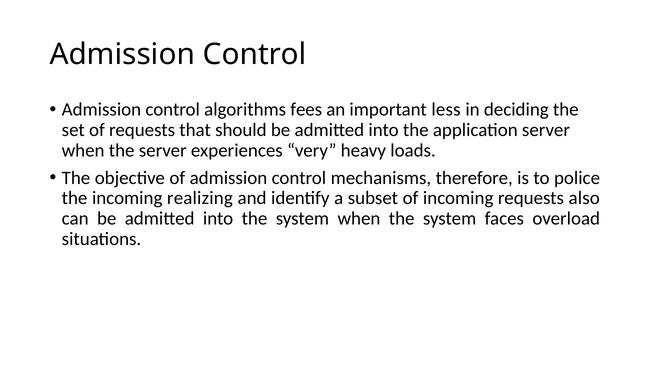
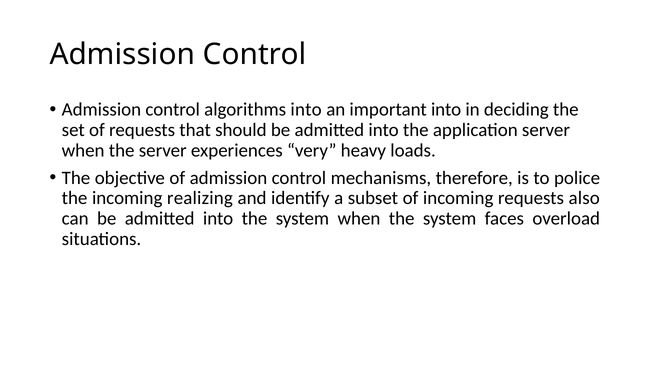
algorithms fees: fees -> into
important less: less -> into
